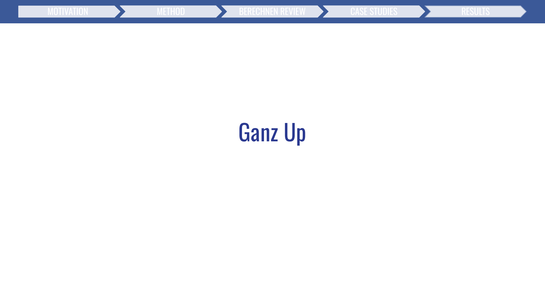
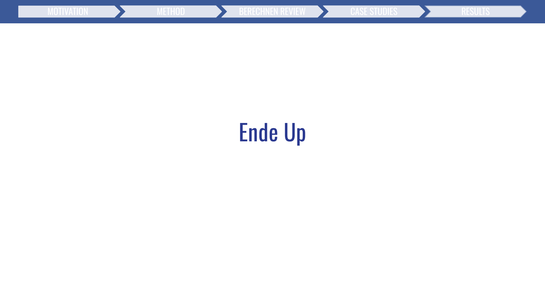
Ganz: Ganz -> Ende
